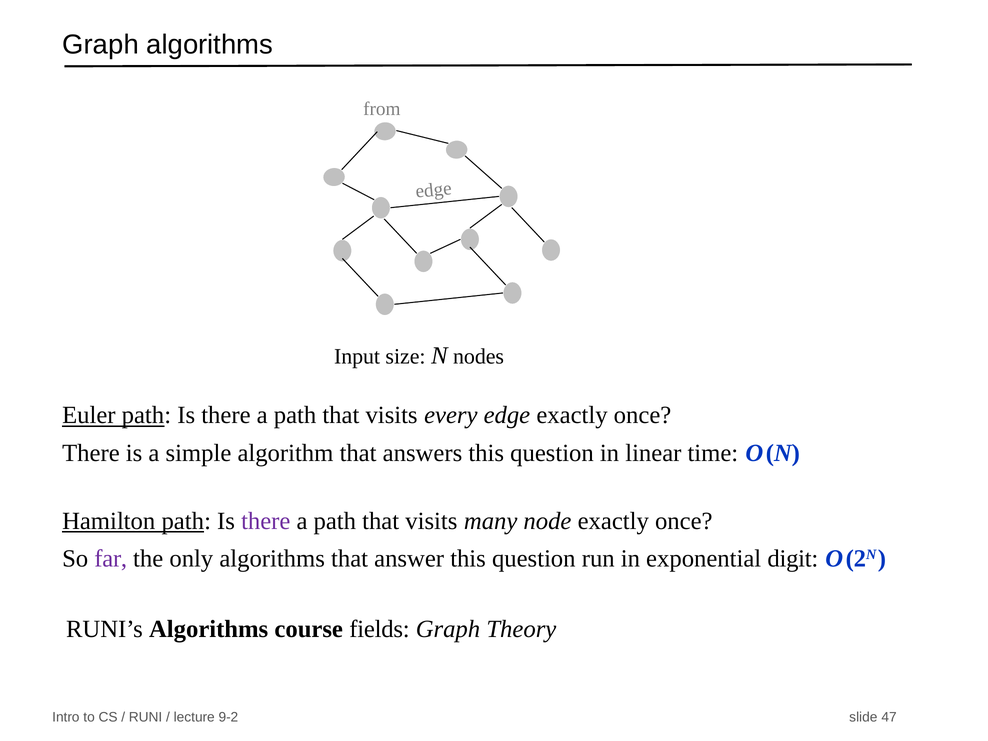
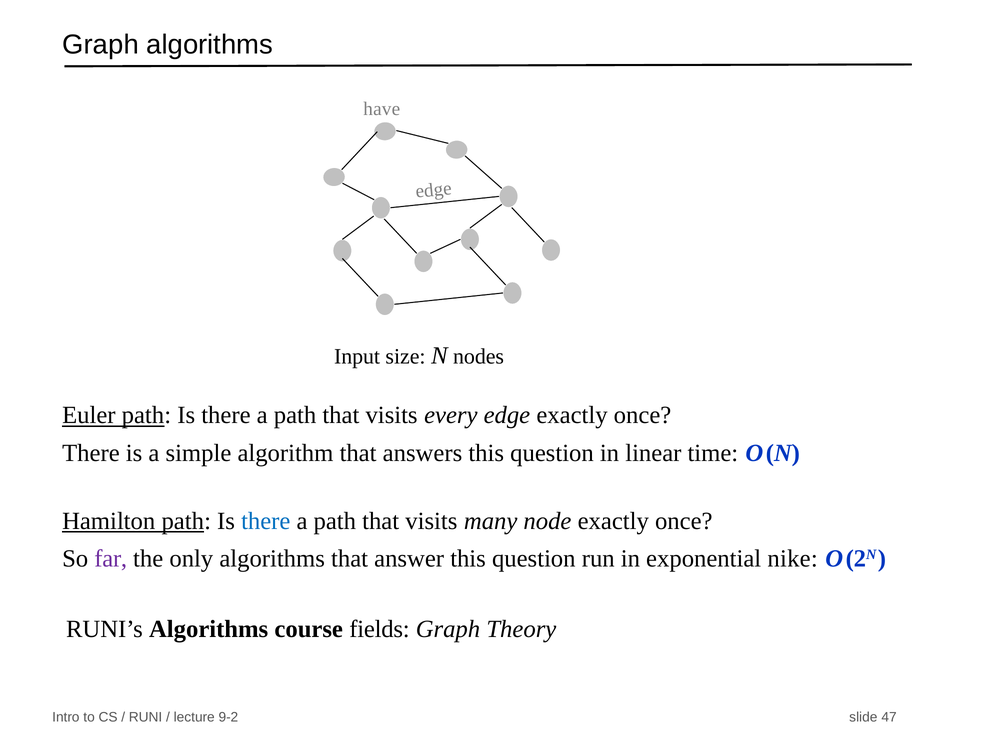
from: from -> have
there at (266, 521) colour: purple -> blue
digit: digit -> nike
